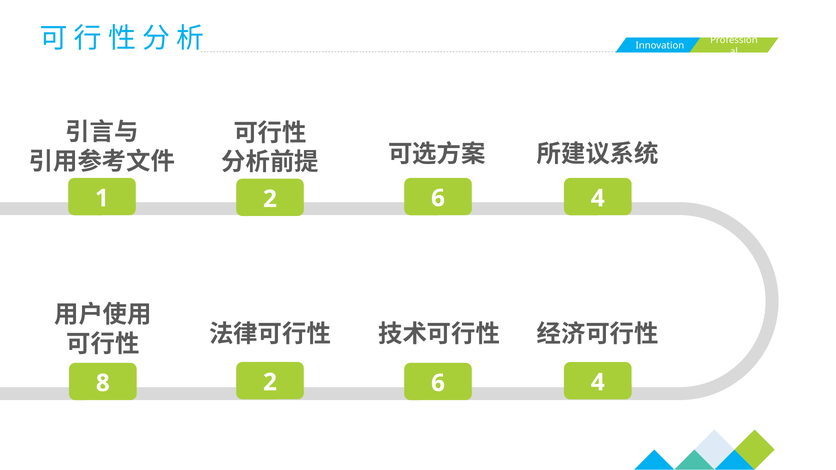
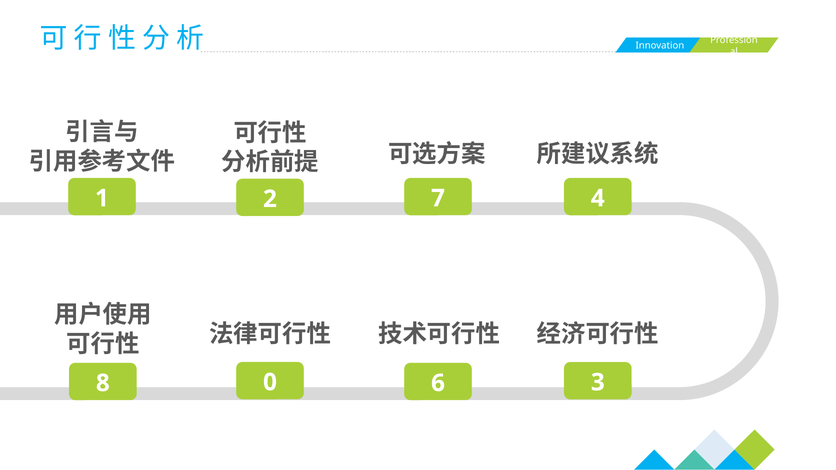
1 2 6: 6 -> 7
8 2: 2 -> 0
4 at (598, 383): 4 -> 3
